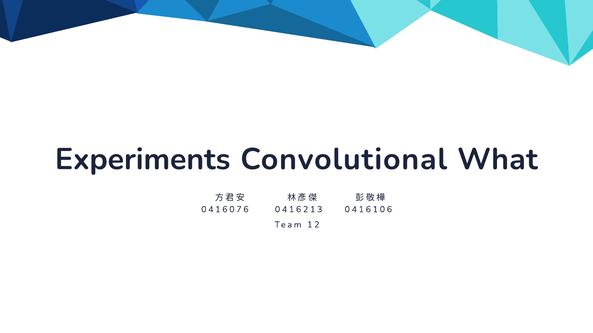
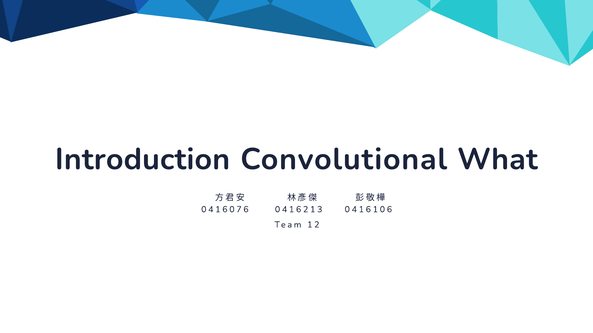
Experiments: Experiments -> Introduction
